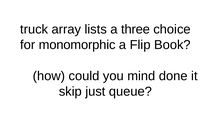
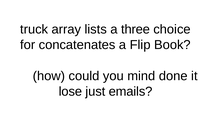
monomorphic: monomorphic -> concatenates
skip: skip -> lose
queue: queue -> emails
